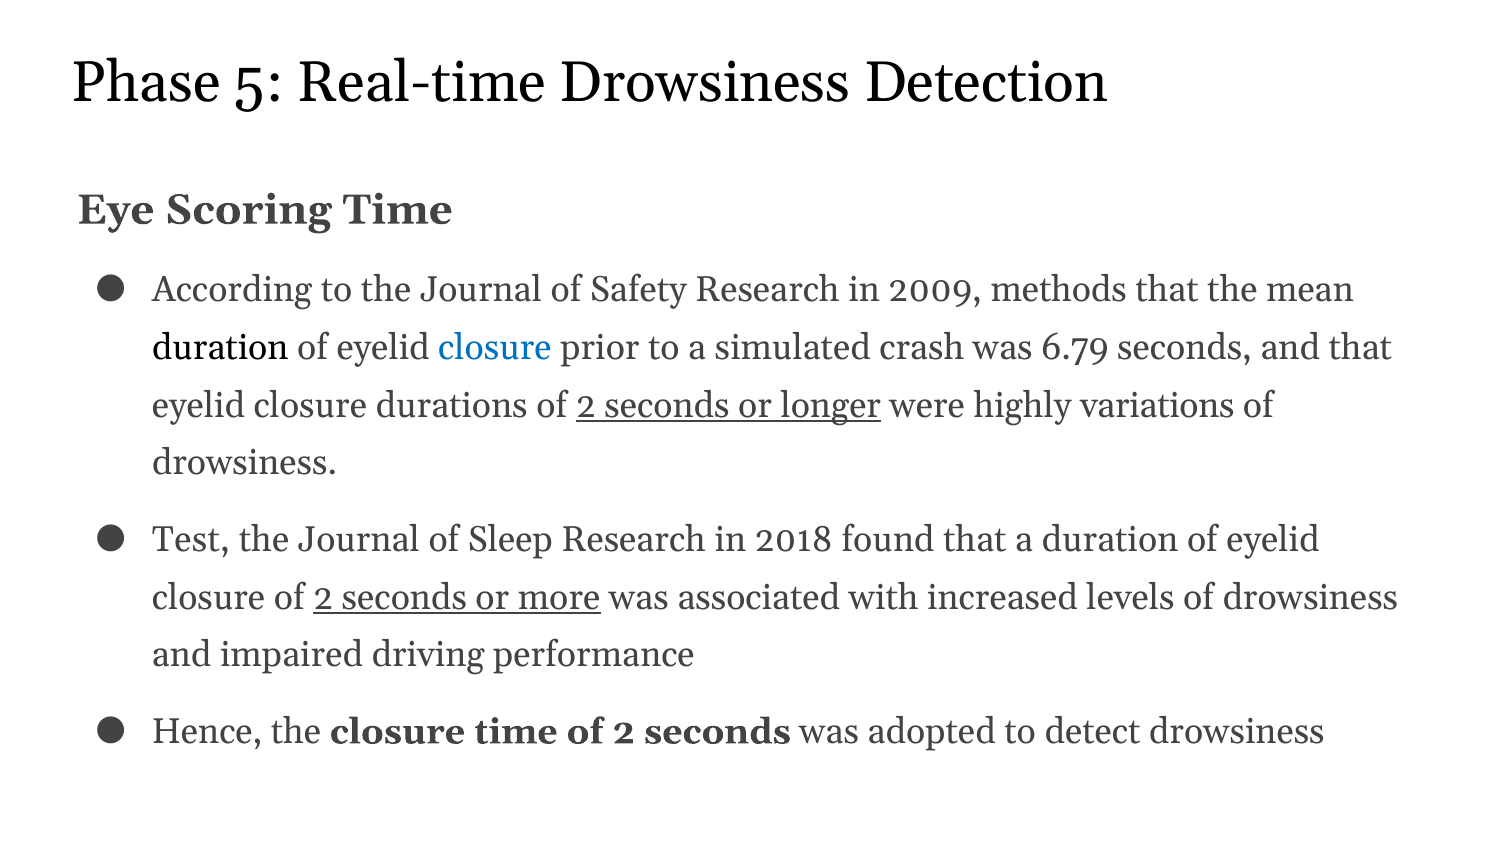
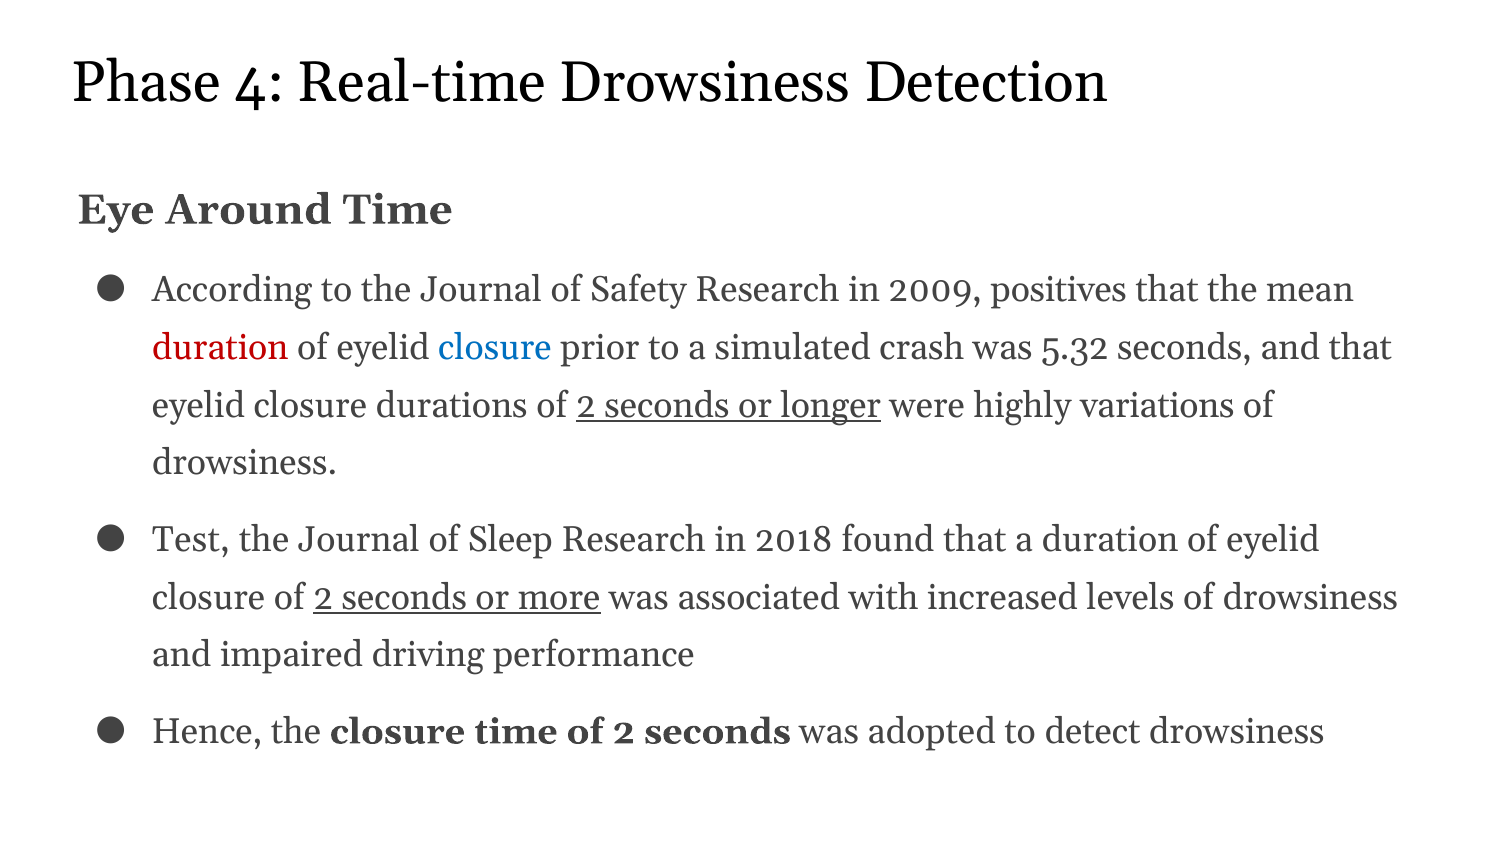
5: 5 -> 4
Scoring: Scoring -> Around
methods: methods -> positives
duration at (220, 347) colour: black -> red
6.79: 6.79 -> 5.32
